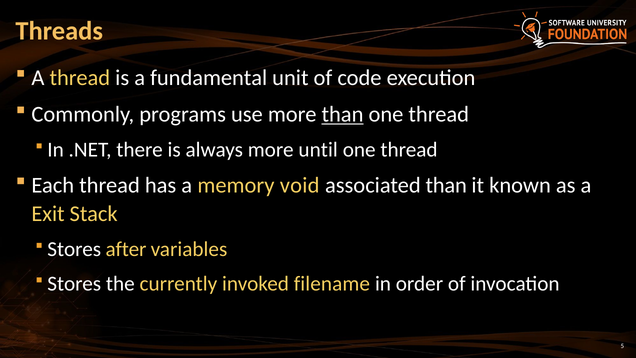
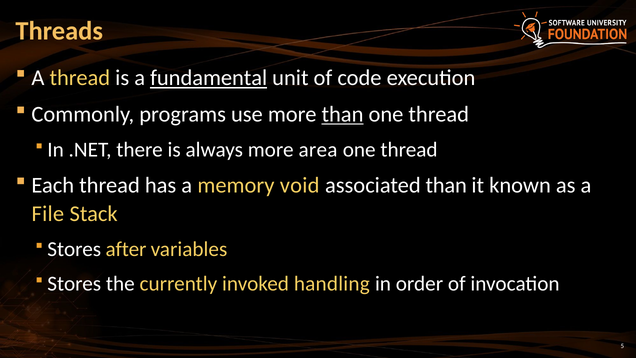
fundamental underline: none -> present
until: until -> area
Exit: Exit -> File
filename: filename -> handling
